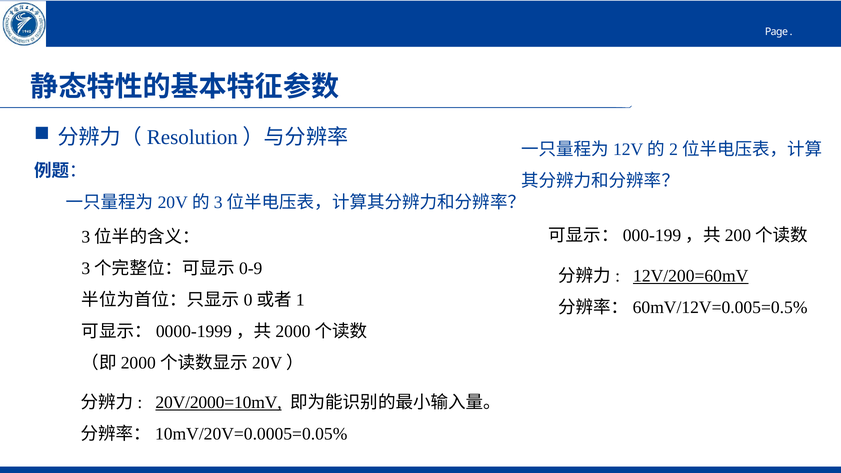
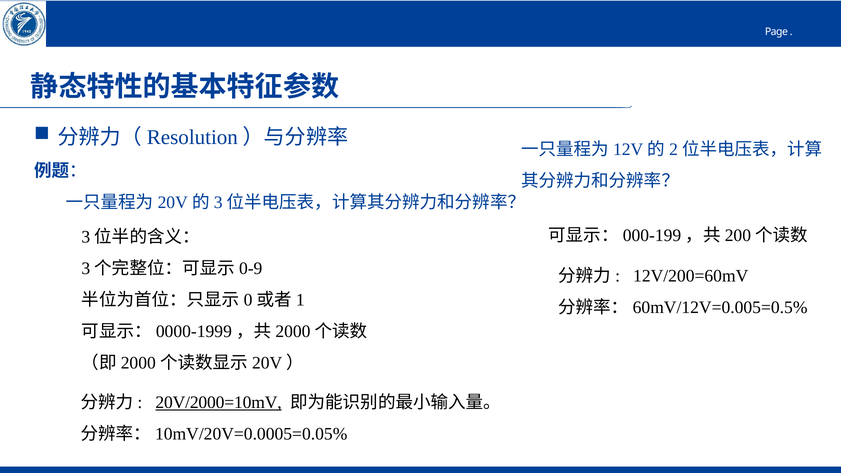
12V/200=60mV underline: present -> none
